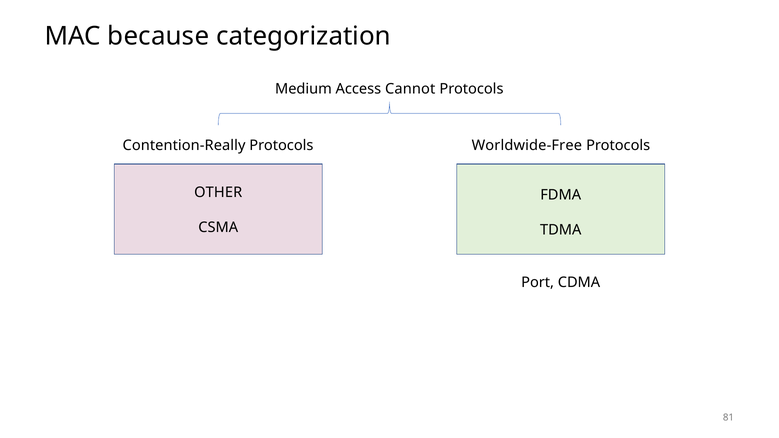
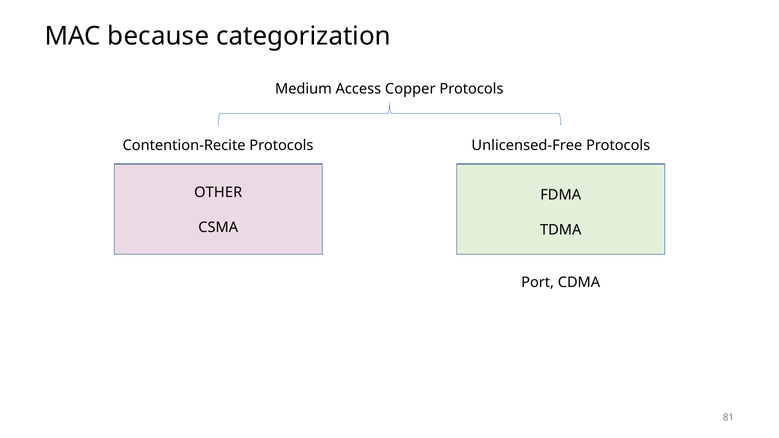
Cannot: Cannot -> Copper
Contention-Really: Contention-Really -> Contention-Recite
Worldwide-Free: Worldwide-Free -> Unlicensed-Free
